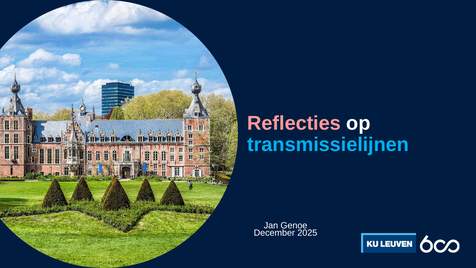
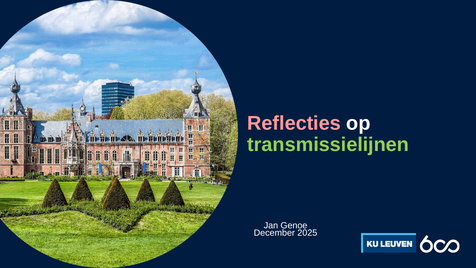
transmissielijnen colour: light blue -> light green
